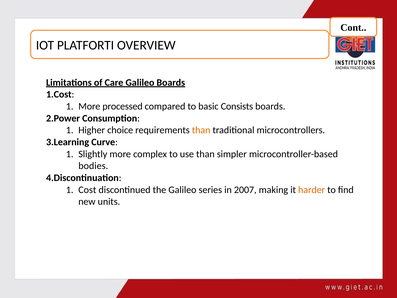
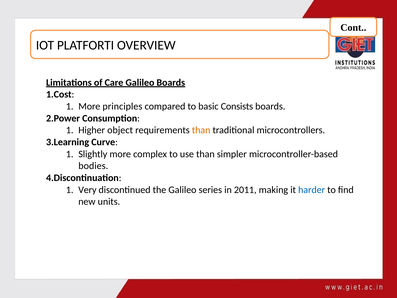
processed: processed -> principles
choice: choice -> object
Cost: Cost -> Very
2007: 2007 -> 2011
harder colour: orange -> blue
